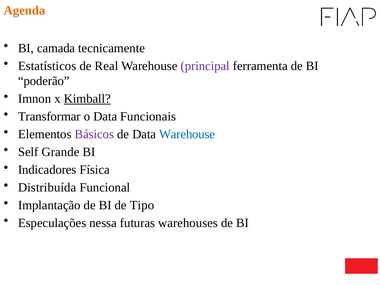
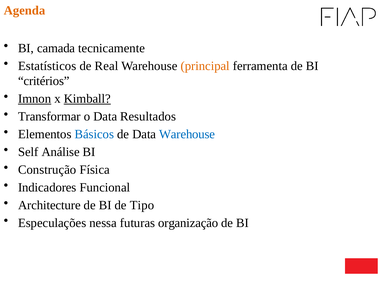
principal colour: purple -> orange
poderão: poderão -> critérios
Imnon underline: none -> present
Funcionais: Funcionais -> Resultados
Básicos colour: purple -> blue
Grande: Grande -> Análise
Indicadores: Indicadores -> Construção
Distribuída: Distribuída -> Indicadores
Implantação: Implantação -> Architecture
warehouses: warehouses -> organização
